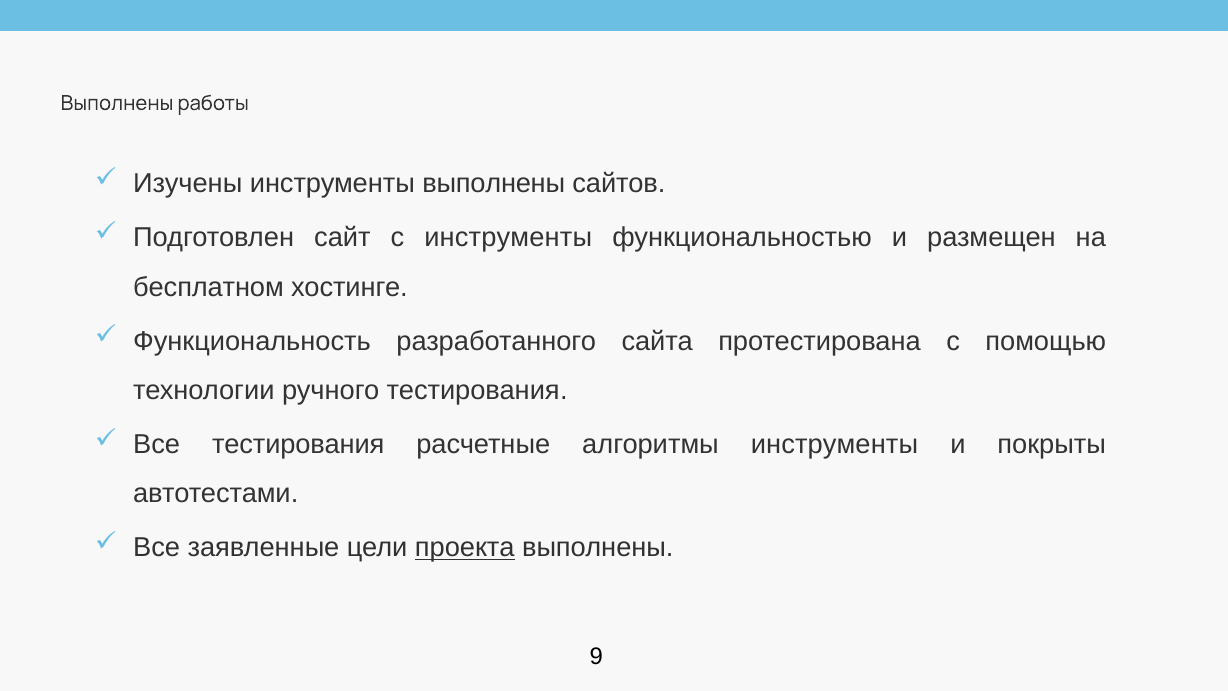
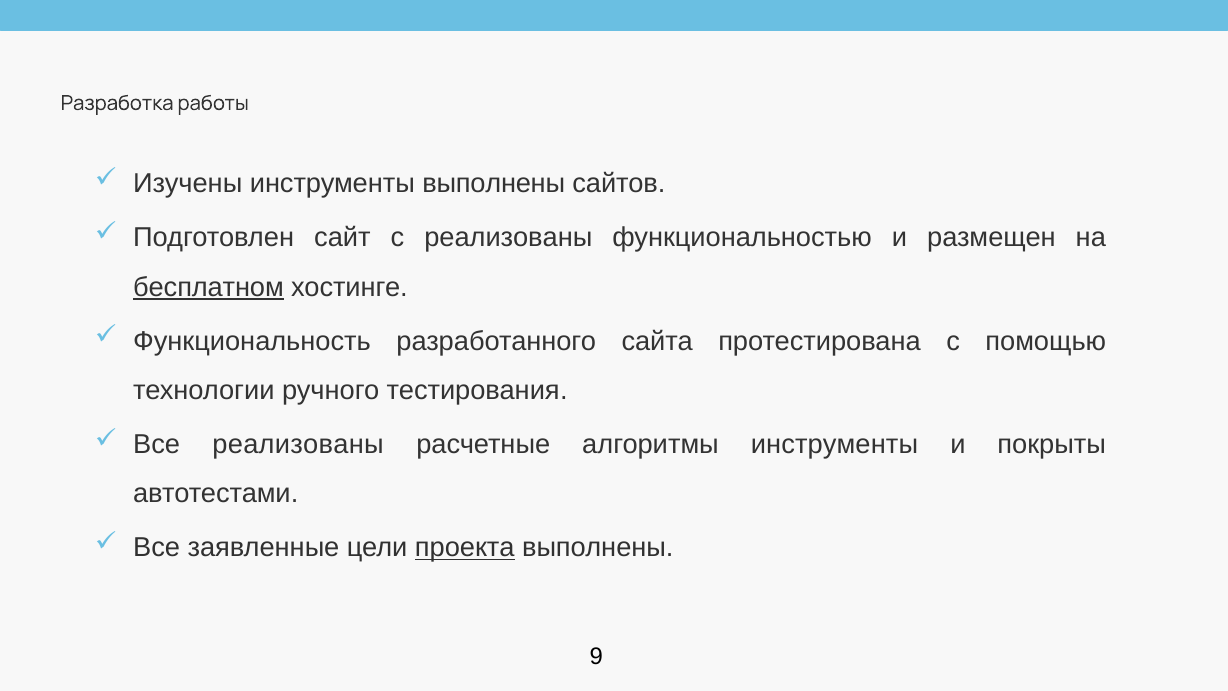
Выполнены at (117, 103): Выполнены -> Разработка
с инструменты: инструменты -> реализованы
бесплатном underline: none -> present
Все тестирования: тестирования -> реализованы
